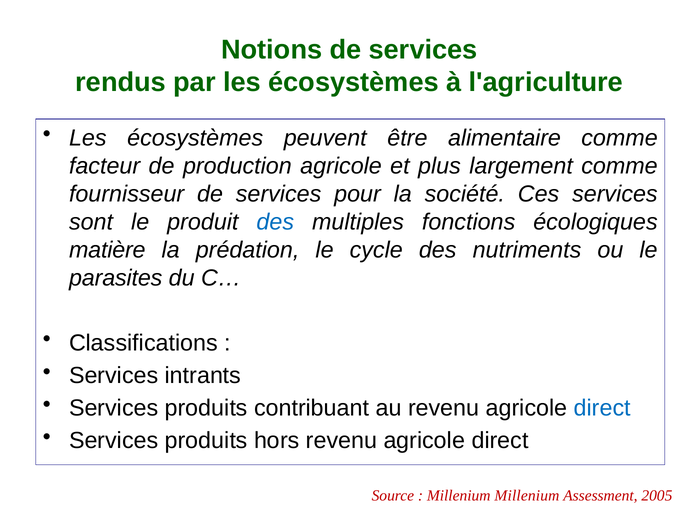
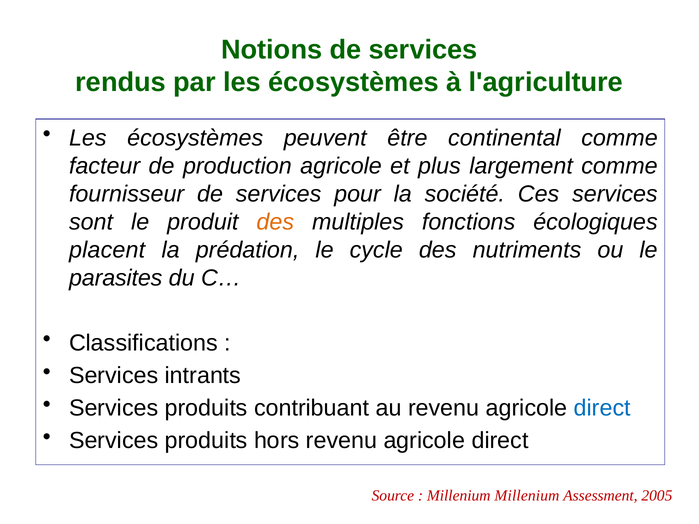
alimentaire: alimentaire -> continental
des at (275, 222) colour: blue -> orange
matière: matière -> placent
